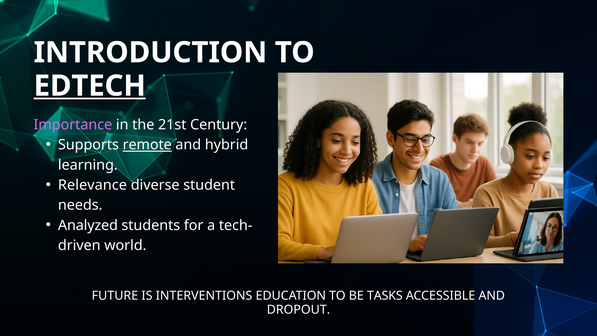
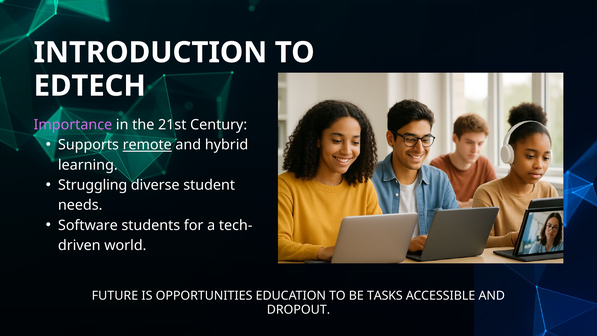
EDTECH underline: present -> none
Relevance: Relevance -> Struggling
Analyzed: Analyzed -> Software
INTERVENTIONS: INTERVENTIONS -> OPPORTUNITIES
